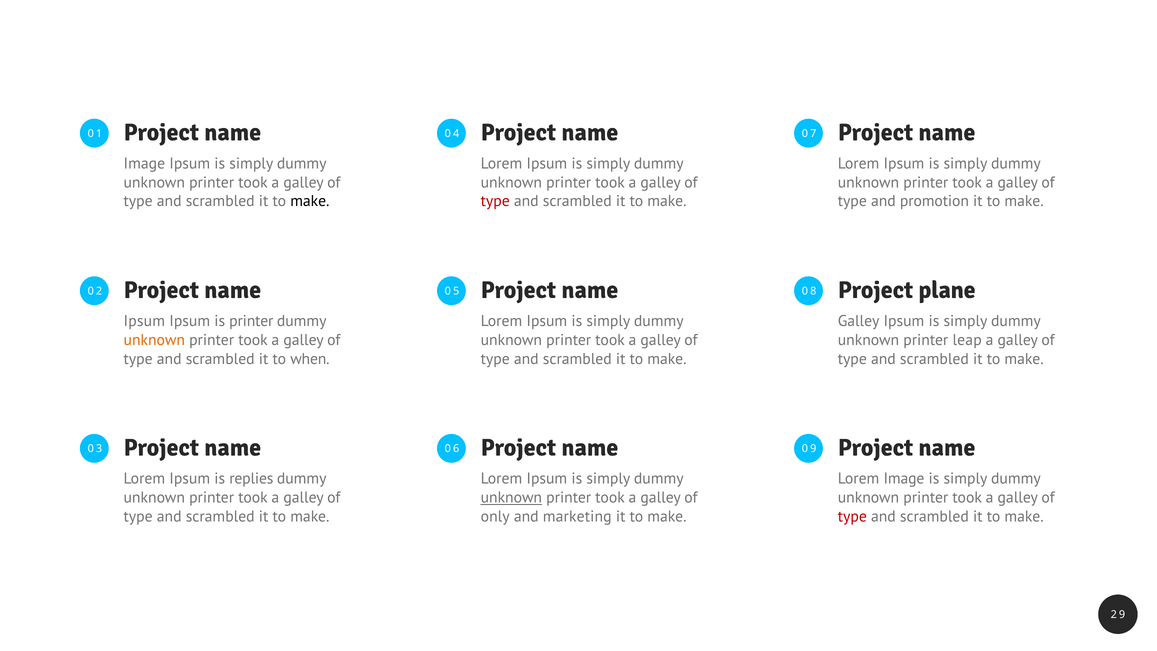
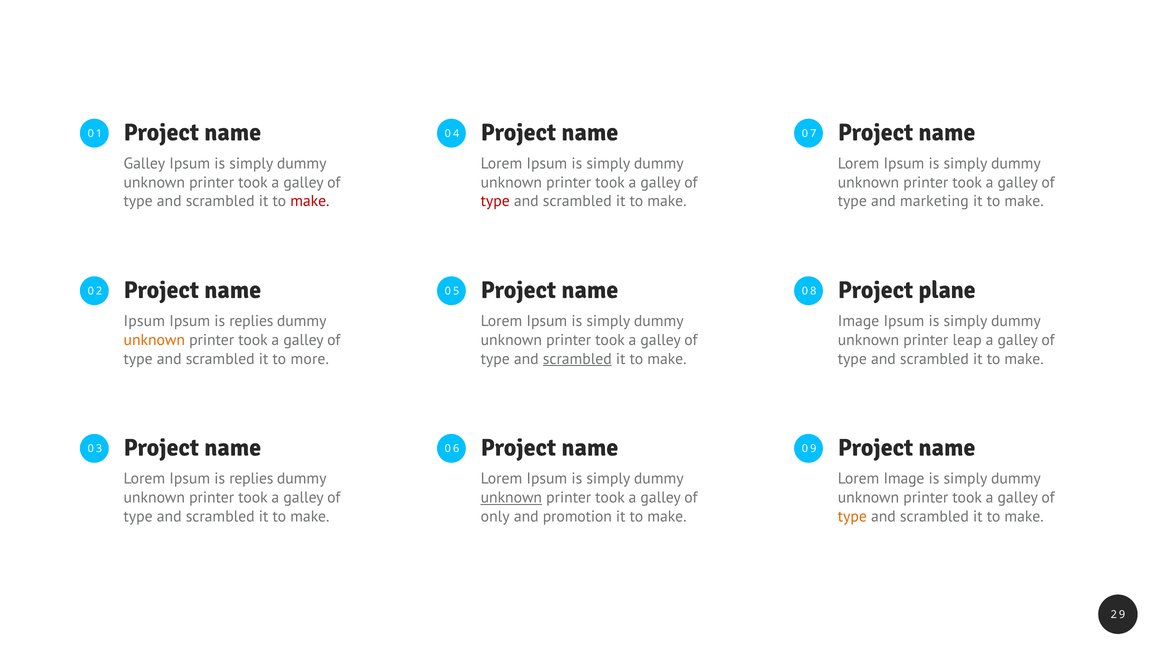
Image at (144, 164): Image -> Galley
make at (310, 201) colour: black -> red
promotion: promotion -> marketing
printer at (251, 321): printer -> replies
Galley at (859, 321): Galley -> Image
when: when -> more
scrambled at (577, 359) underline: none -> present
marketing: marketing -> promotion
type at (852, 516) colour: red -> orange
